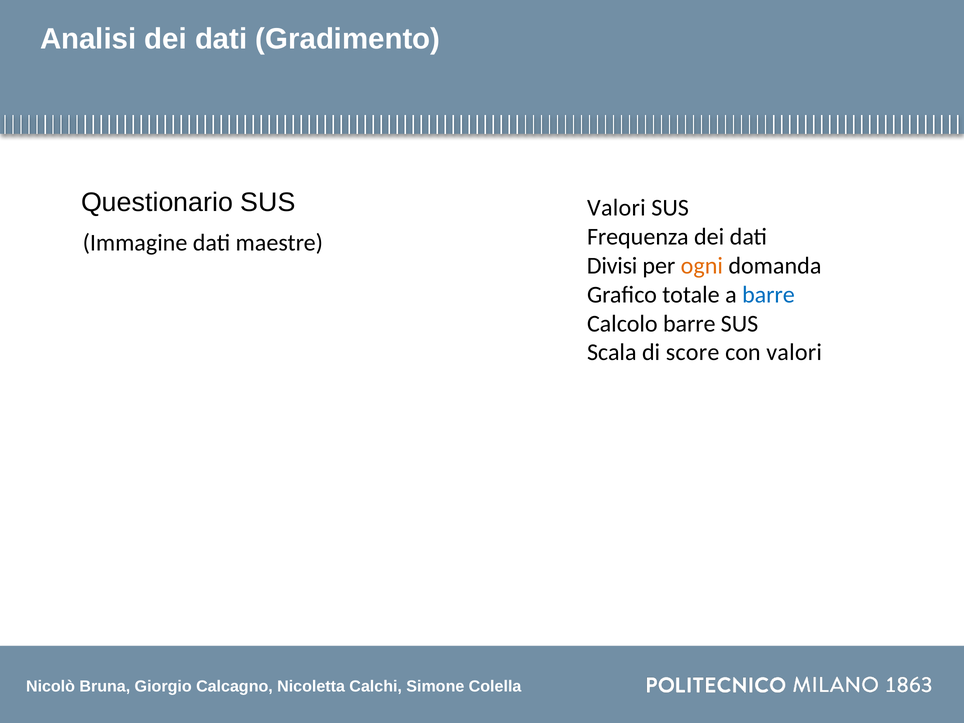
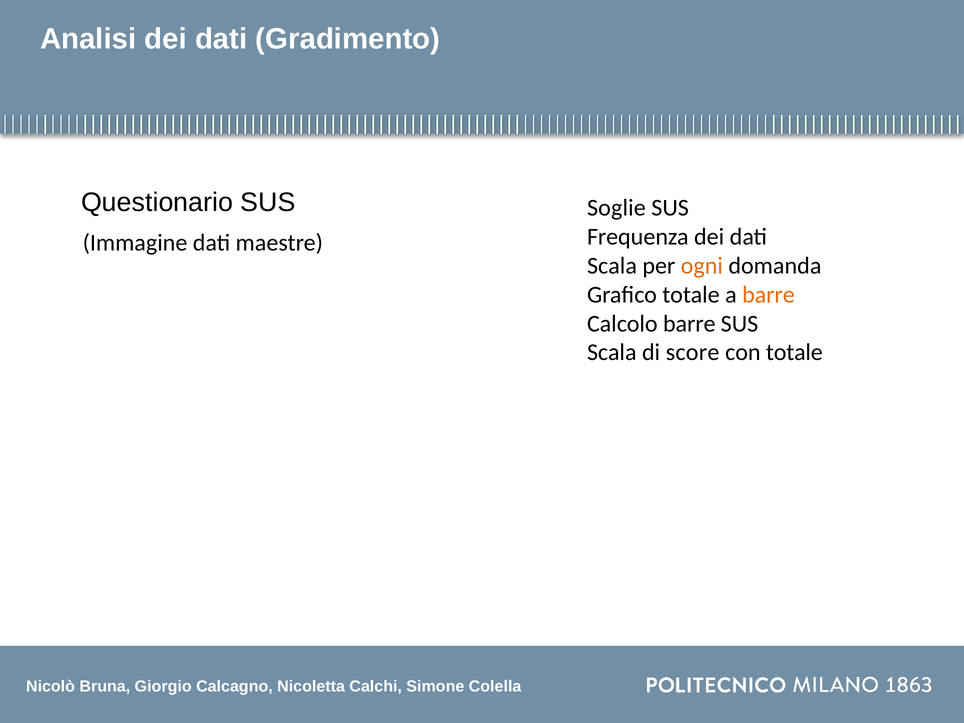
Valori at (616, 208): Valori -> Soglie
Divisi at (612, 266): Divisi -> Scala
barre at (768, 295) colour: blue -> orange
con valori: valori -> totale
